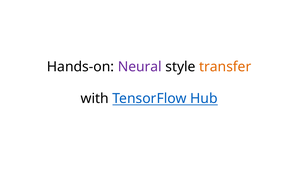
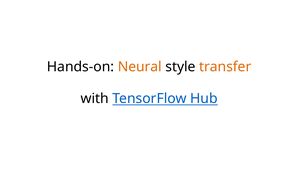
Neural colour: purple -> orange
